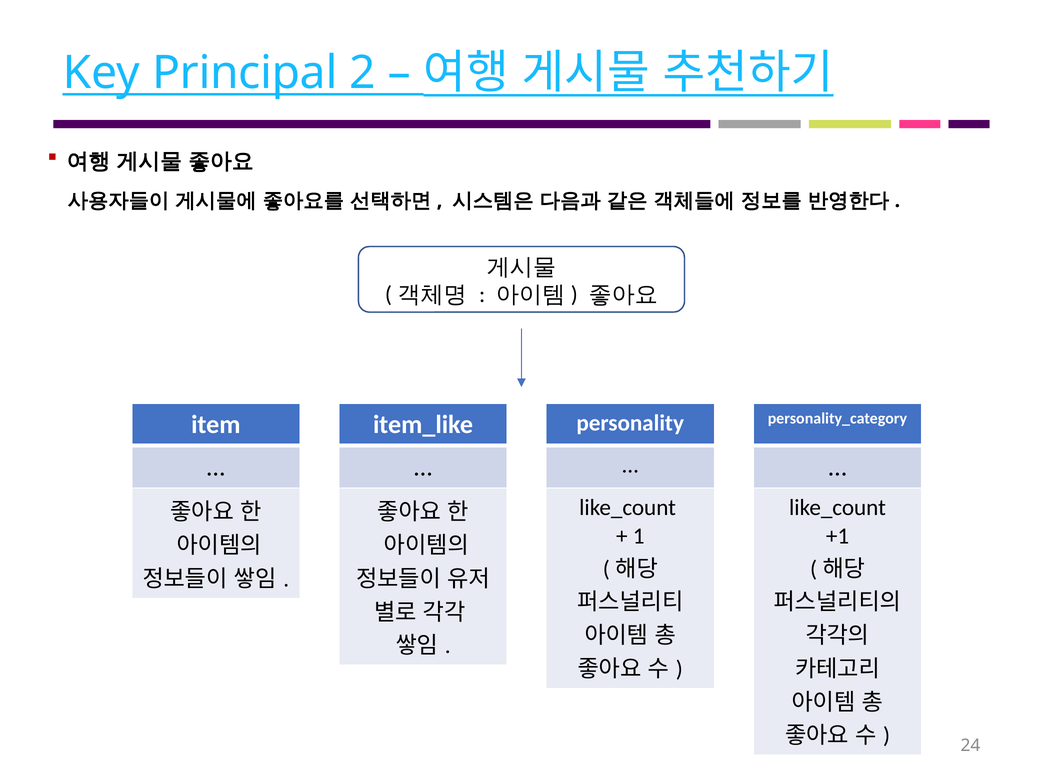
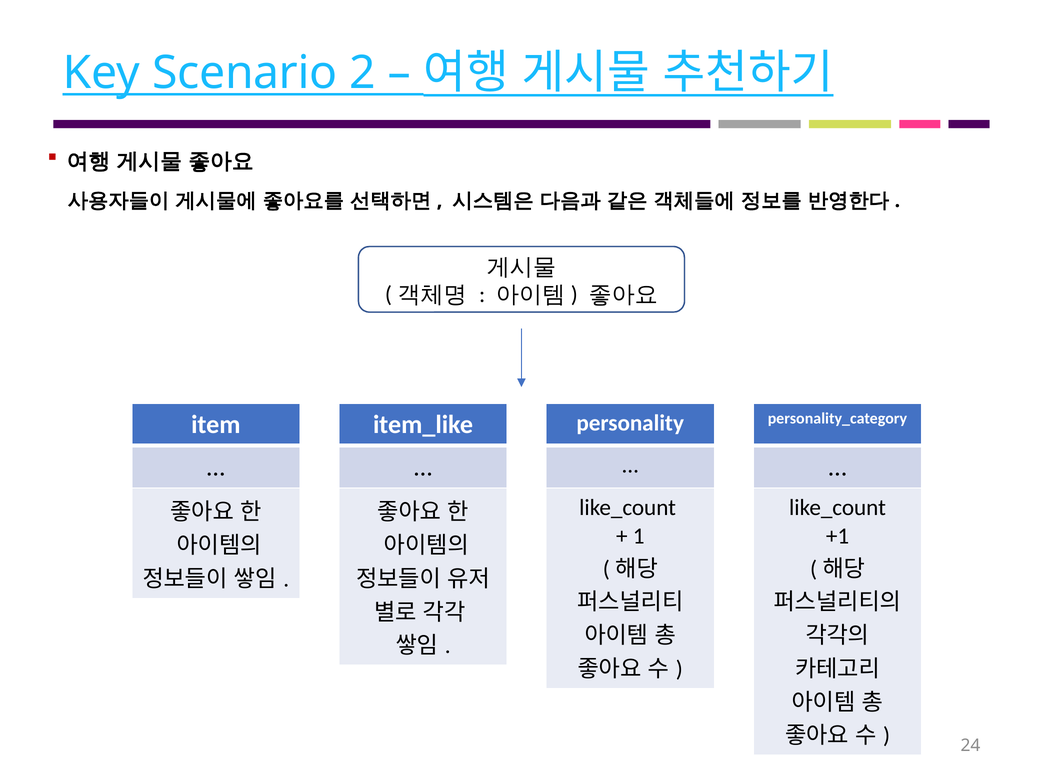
Principal: Principal -> Scenario
